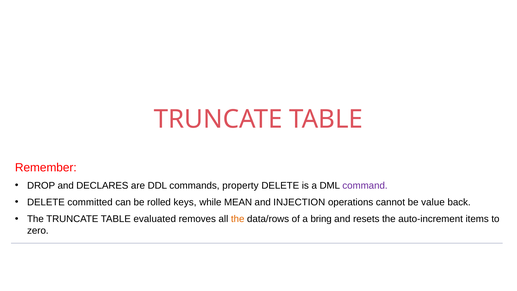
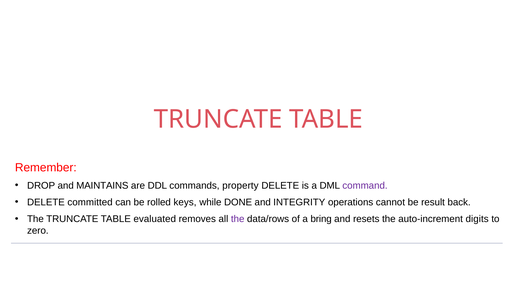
DECLARES: DECLARES -> MAINTAINS
MEAN: MEAN -> DONE
INJECTION: INJECTION -> INTEGRITY
value: value -> result
the at (238, 219) colour: orange -> purple
items: items -> digits
